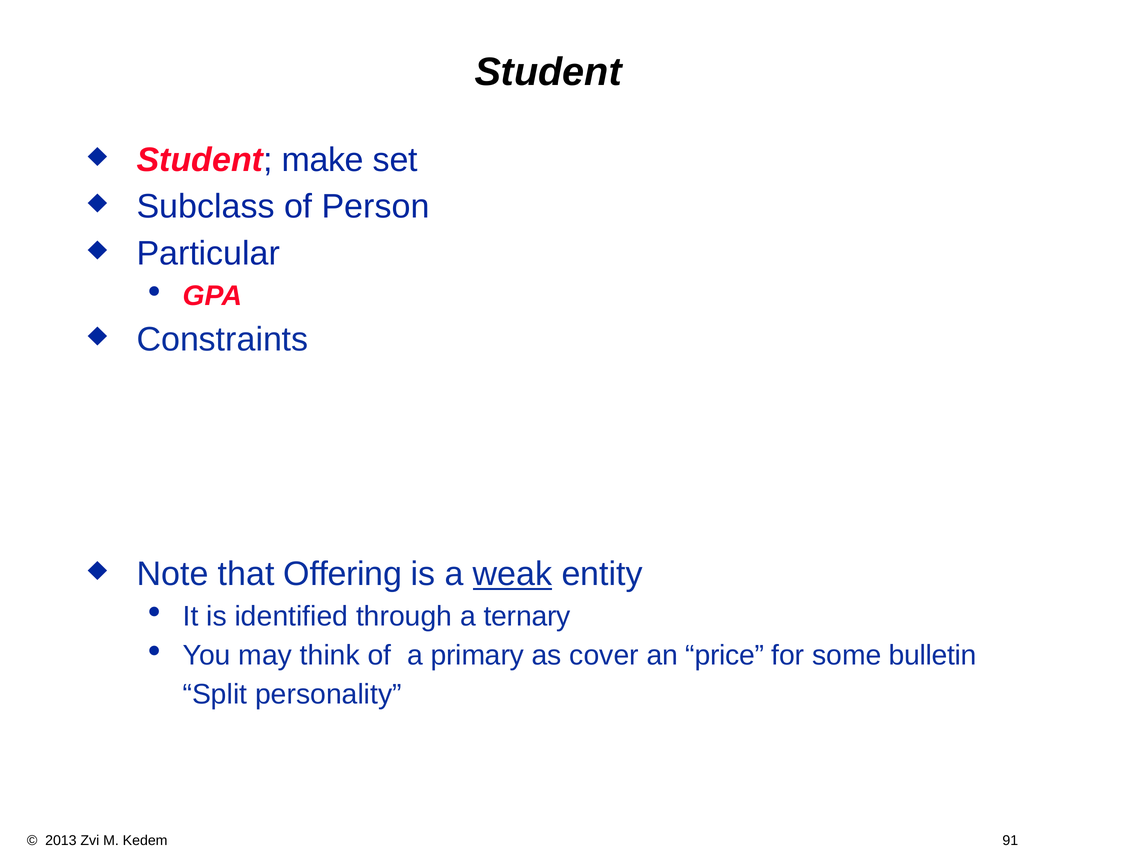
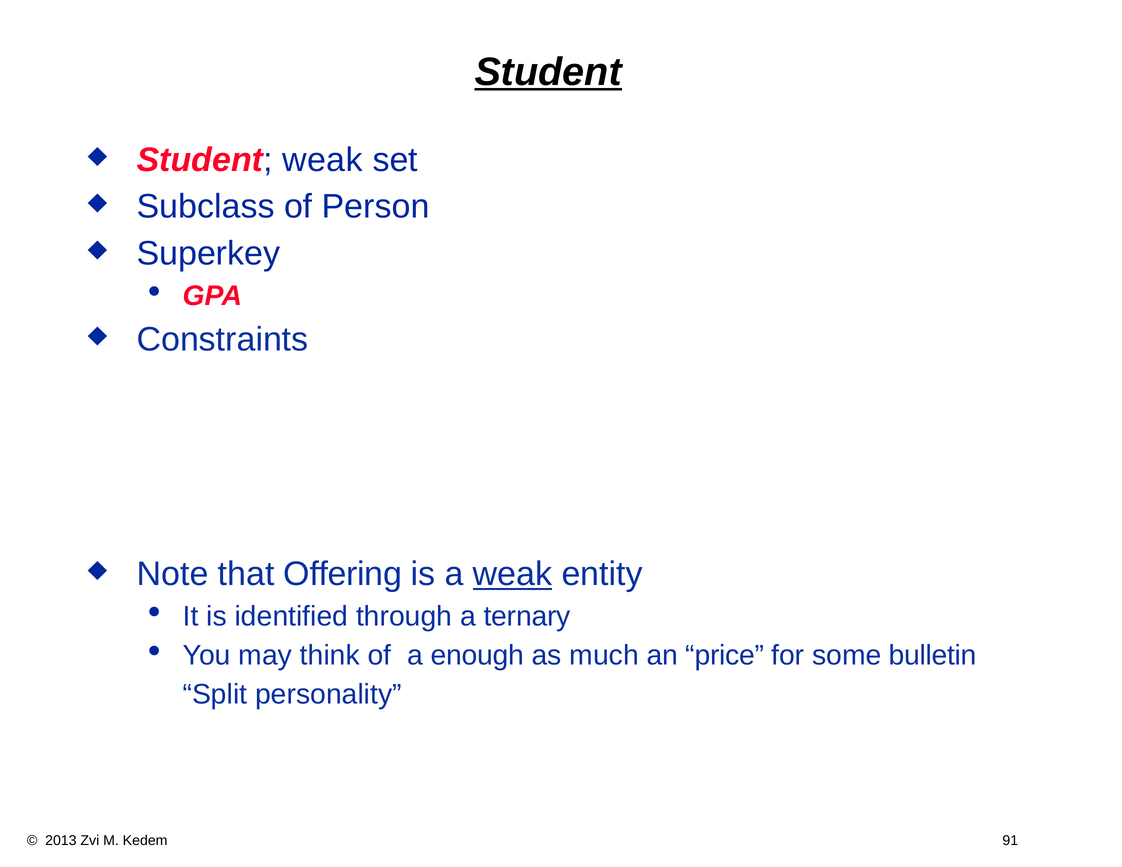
Student at (548, 72) underline: none -> present
Student make: make -> weak
Particular: Particular -> Superkey
primary: primary -> enough
cover: cover -> much
